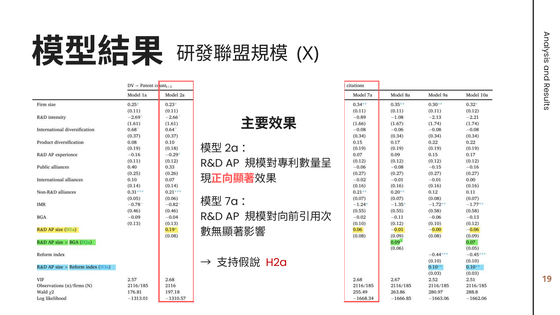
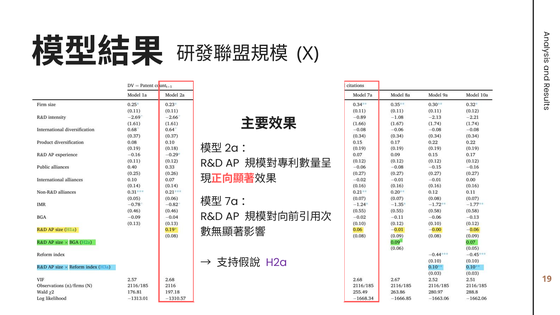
H2a colour: red -> purple
